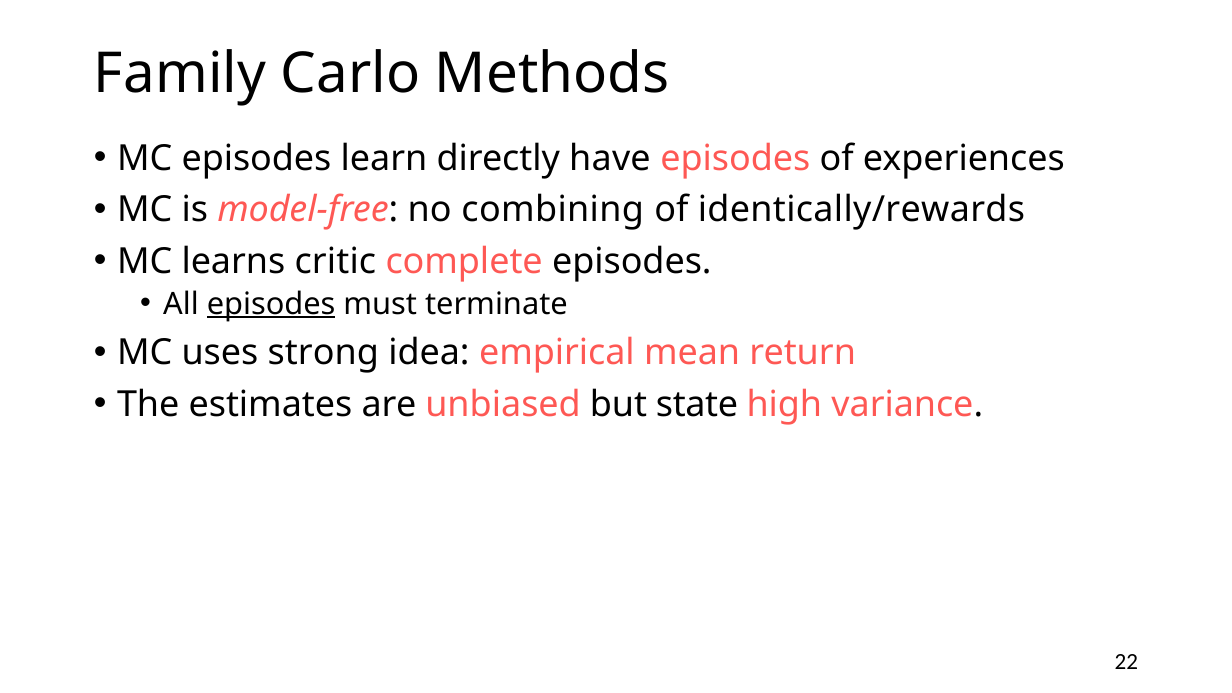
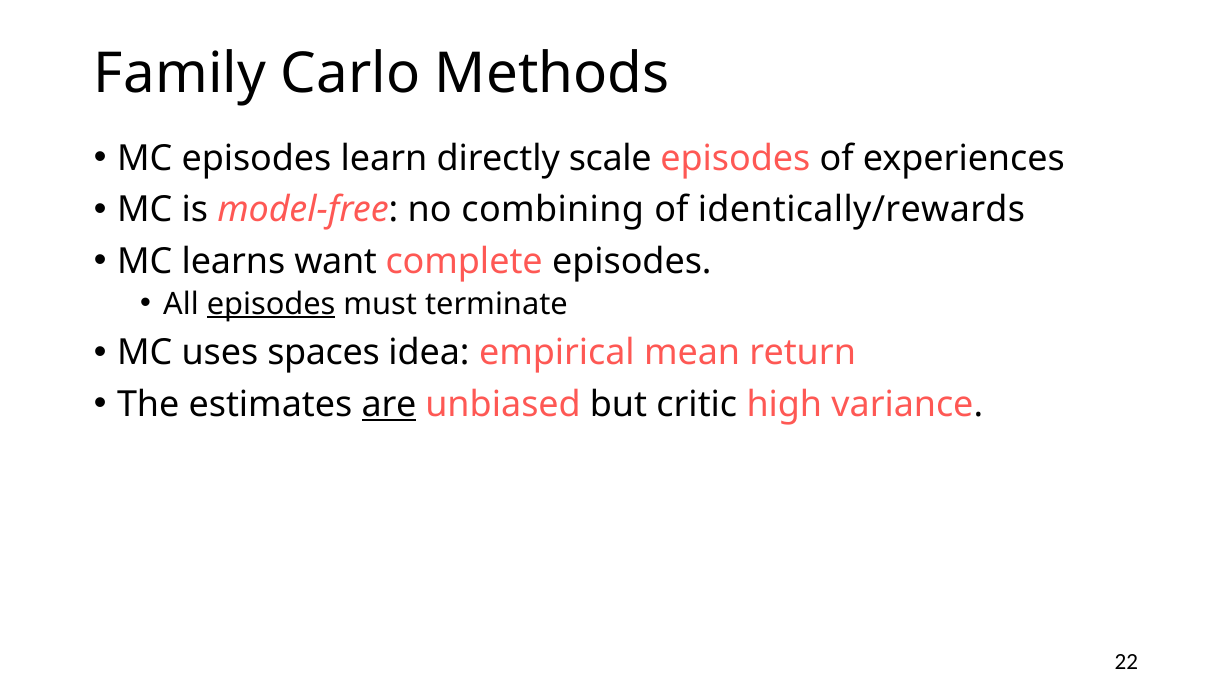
have: have -> scale
critic: critic -> want
strong: strong -> spaces
are underline: none -> present
state: state -> critic
